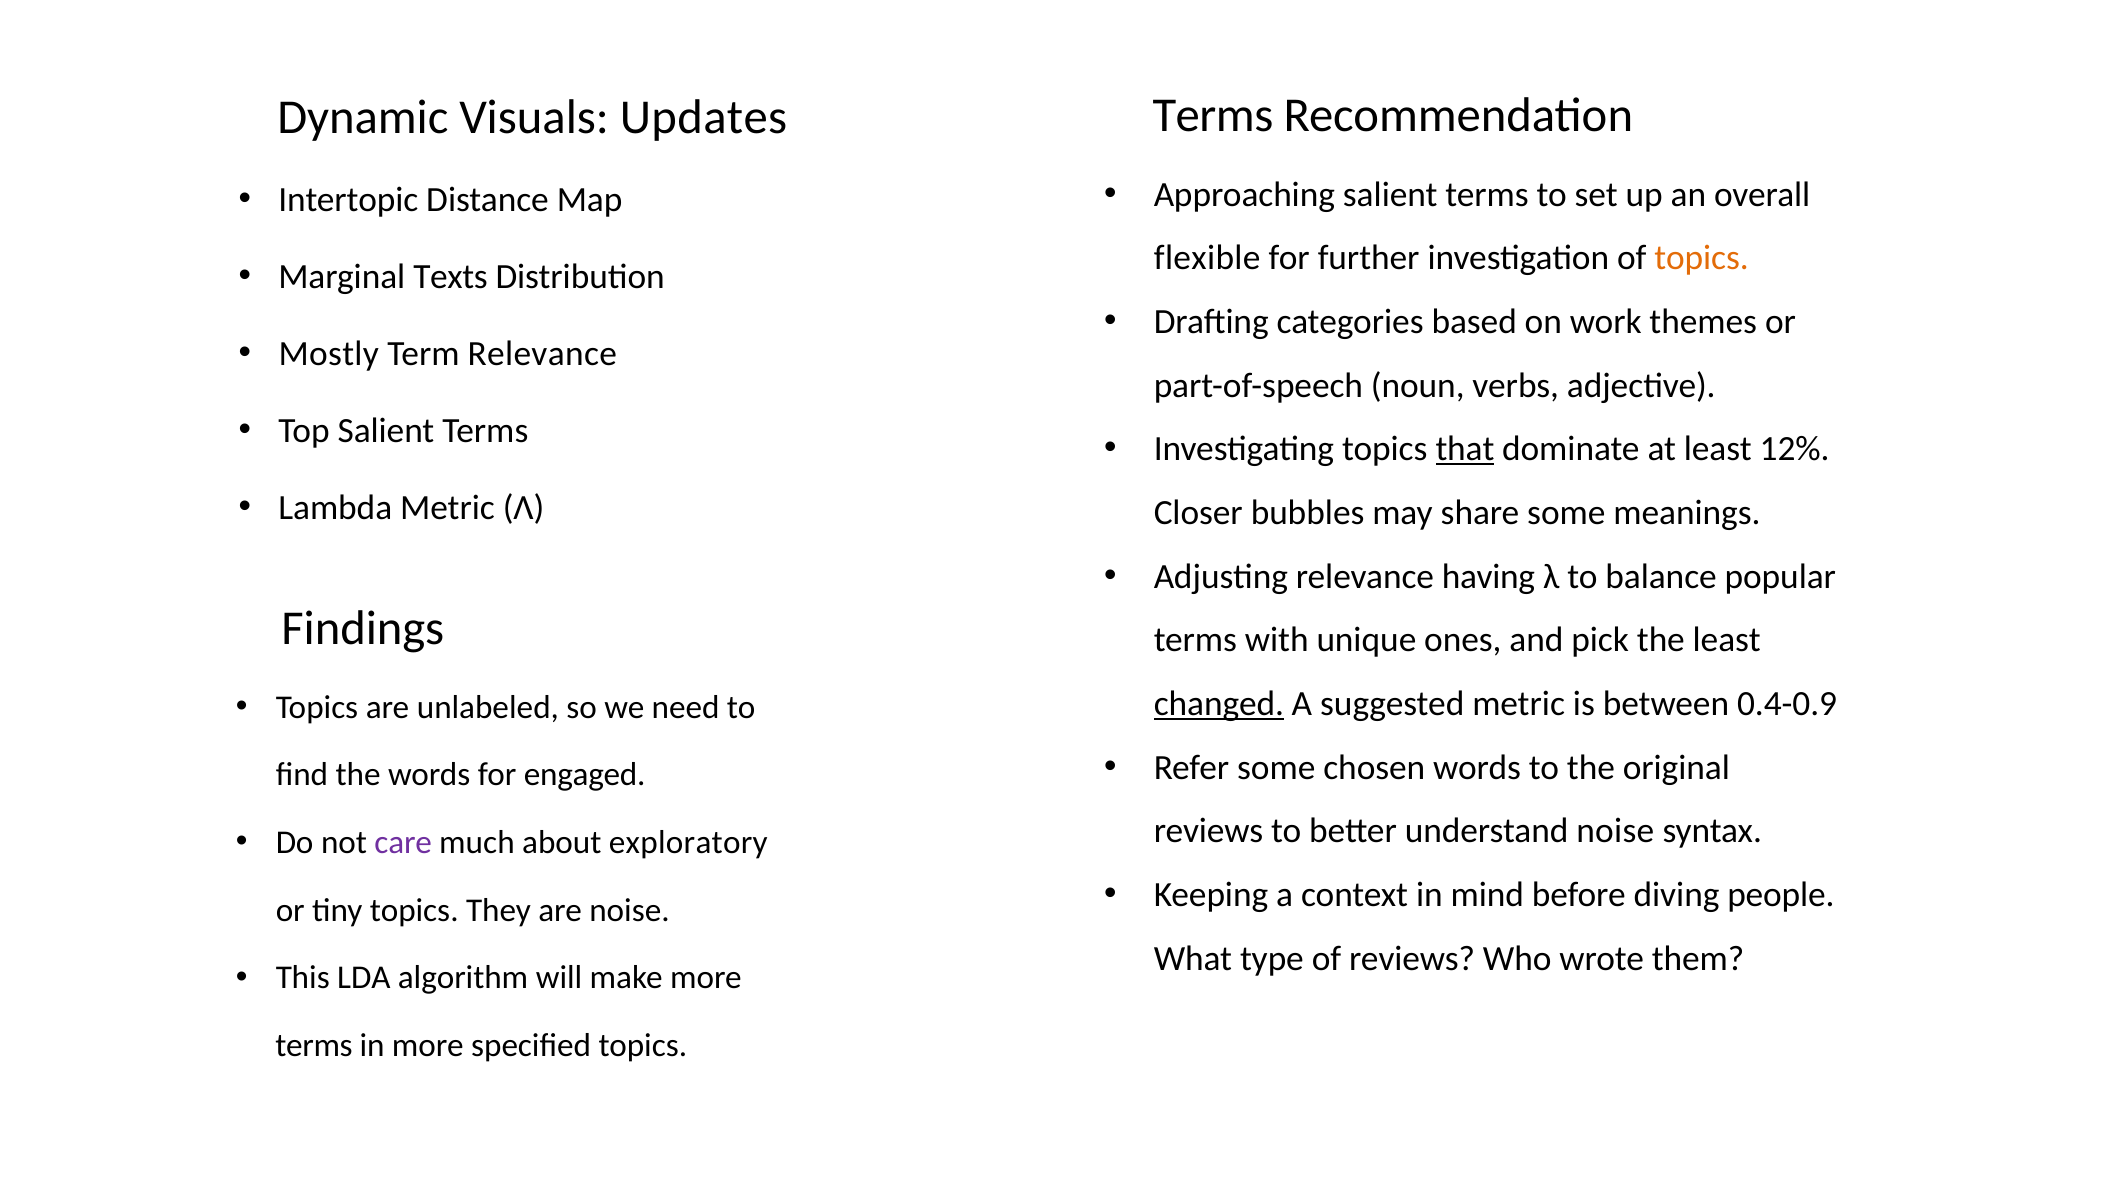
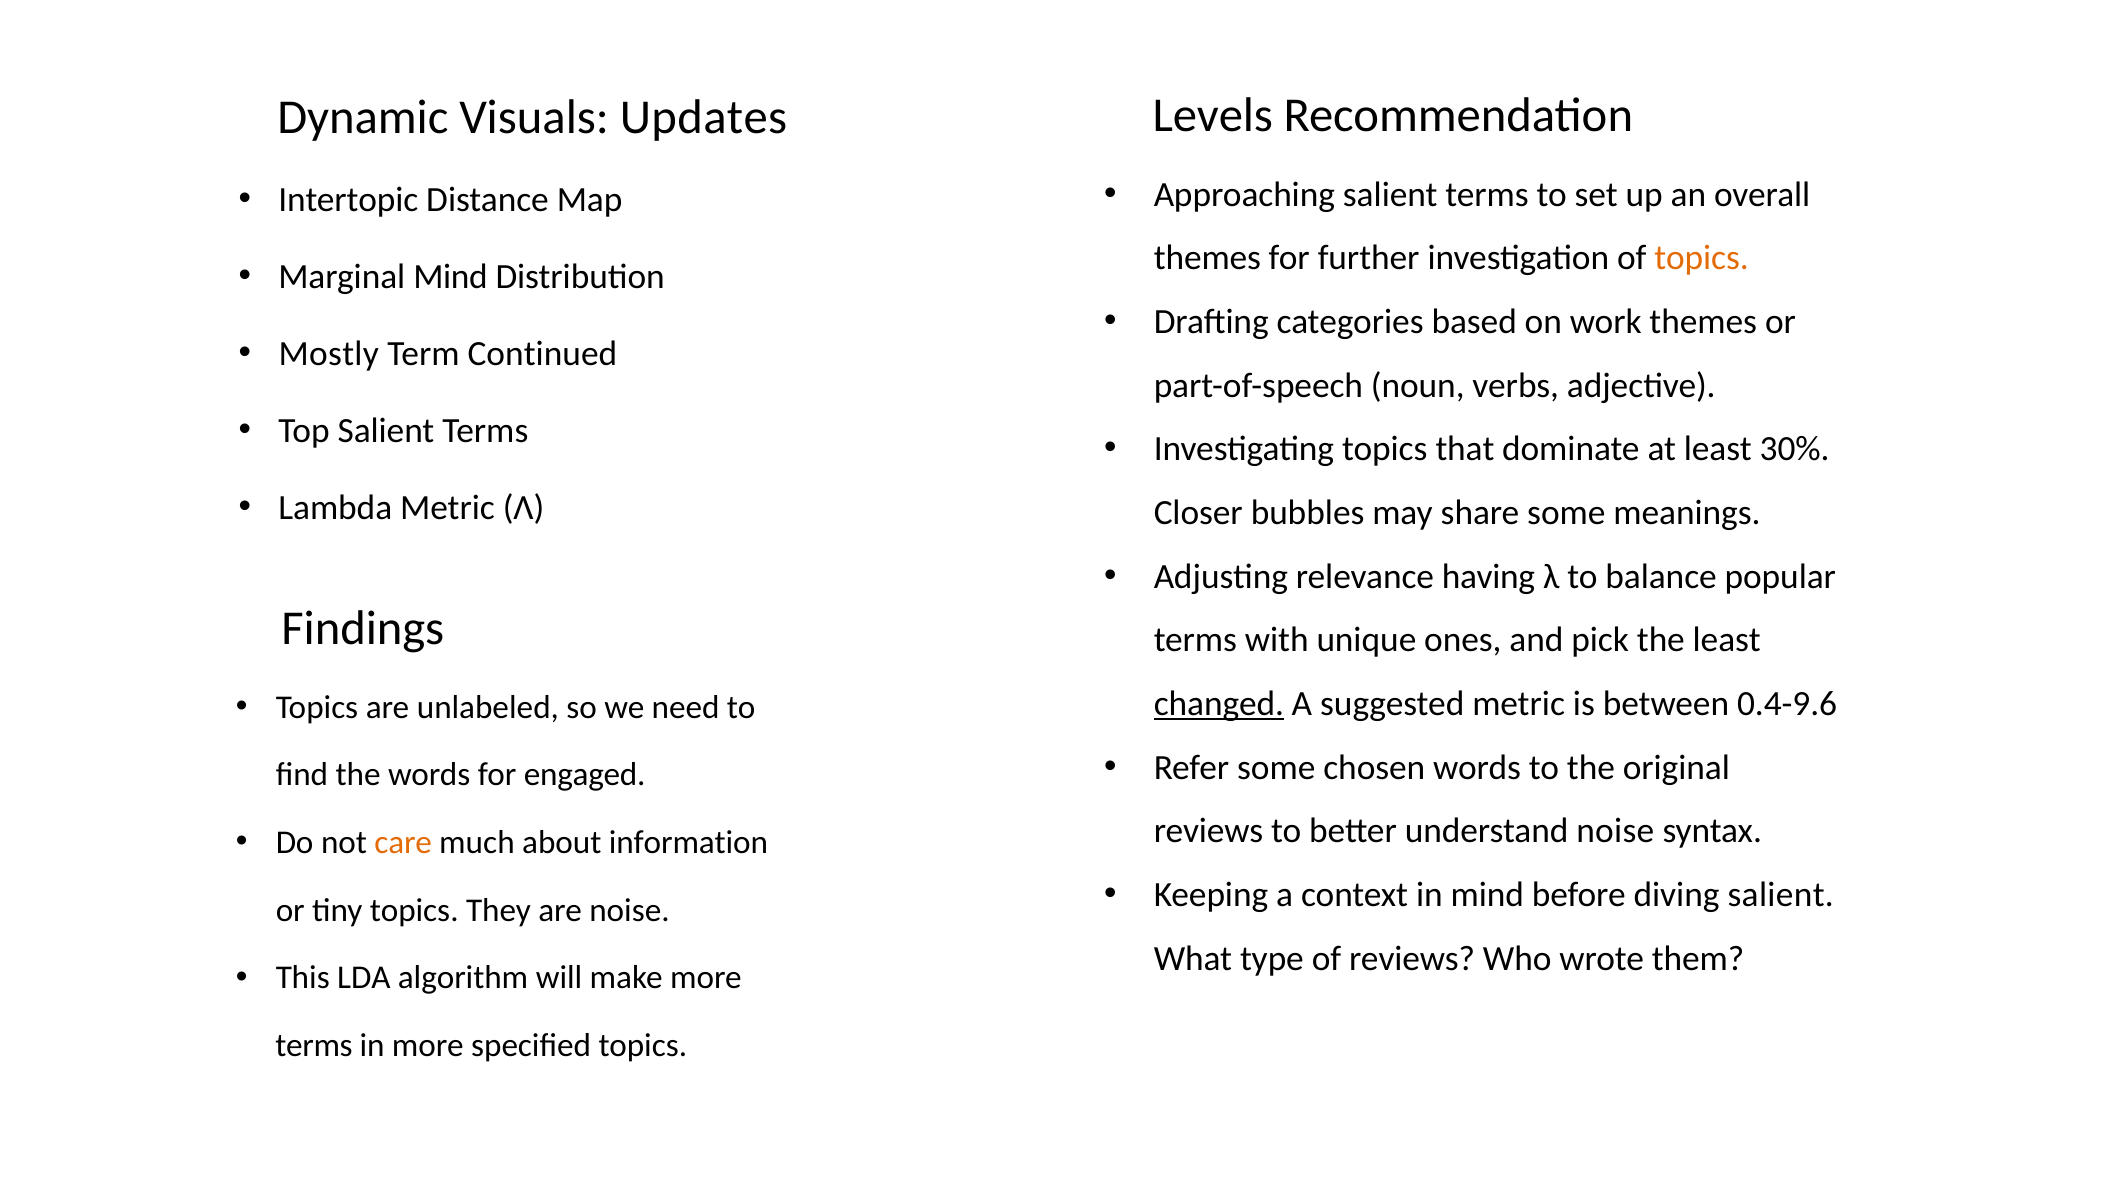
Terms at (1213, 115): Terms -> Levels
flexible at (1207, 258): flexible -> themes
Marginal Texts: Texts -> Mind
Term Relevance: Relevance -> Continued
that underline: present -> none
12%: 12% -> 30%
0.4-0.9: 0.4-0.9 -> 0.4-9.6
care colour: purple -> orange
exploratory: exploratory -> information
diving people: people -> salient
